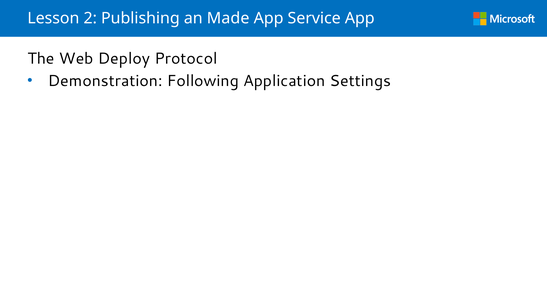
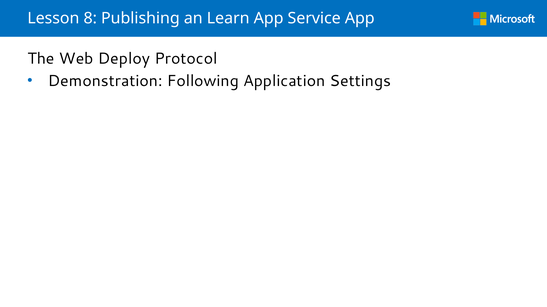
2: 2 -> 8
Made: Made -> Learn
